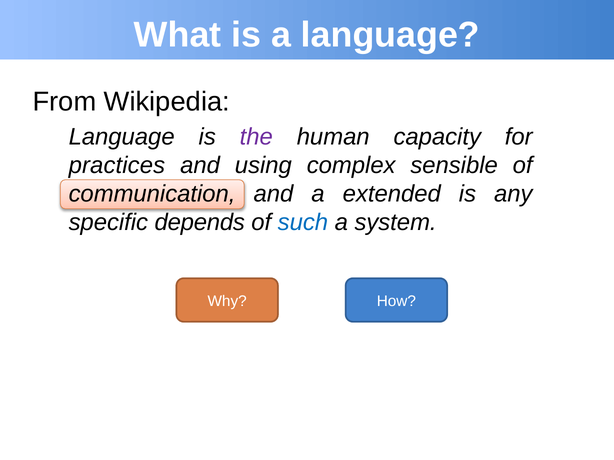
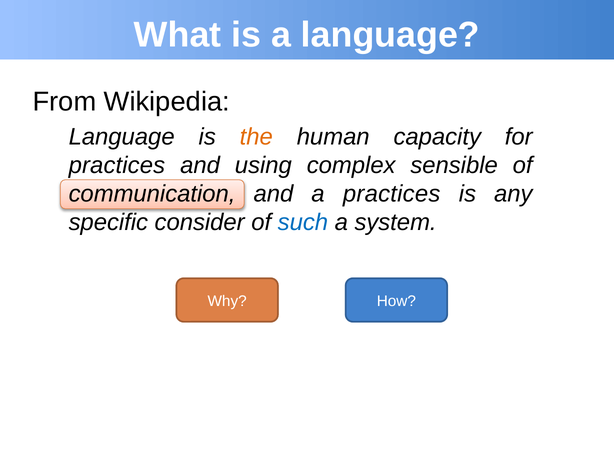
the colour: purple -> orange
a extended: extended -> practices
depends: depends -> consider
